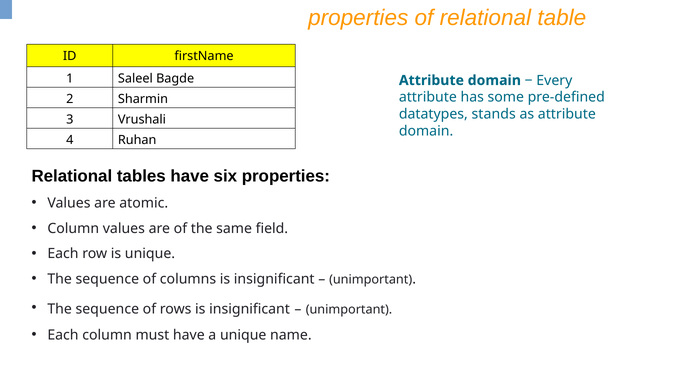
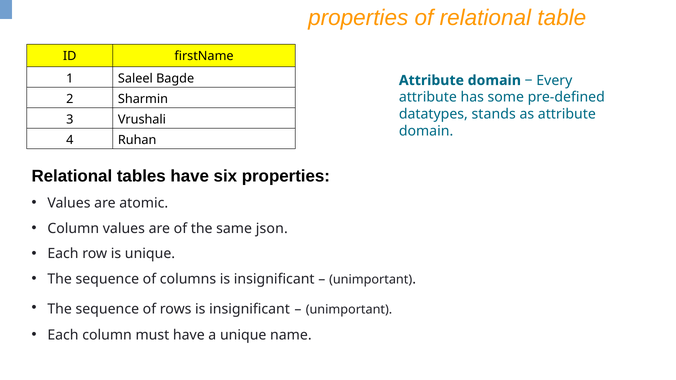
field: field -> json
